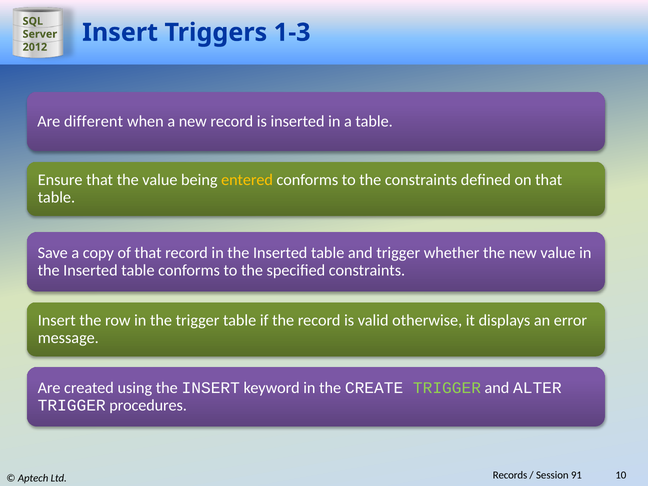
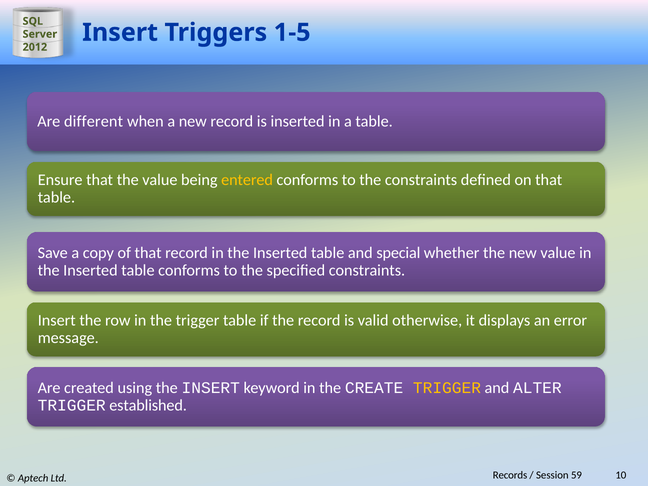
1-3: 1-3 -> 1-5
and trigger: trigger -> special
TRIGGER at (447, 388) colour: light green -> yellow
procedures: procedures -> established
91: 91 -> 59
